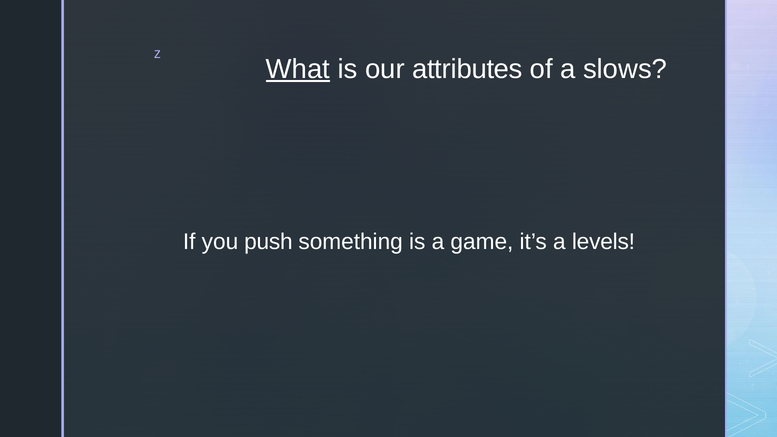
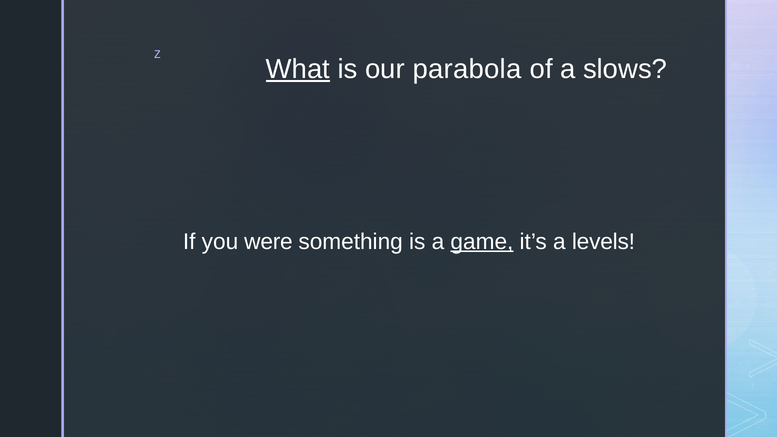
attributes: attributes -> parabola
push: push -> were
game underline: none -> present
